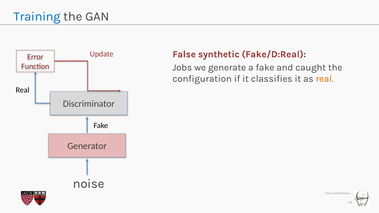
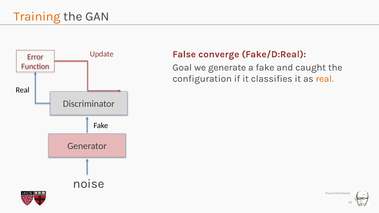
Training colour: blue -> orange
synthetic: synthetic -> converge
Jobs: Jobs -> Goal
